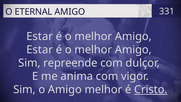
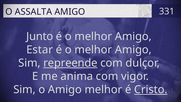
ETERNAL: ETERNAL -> ASSALTA
Estar at (40, 36): Estar -> Junto
repreende underline: none -> present
